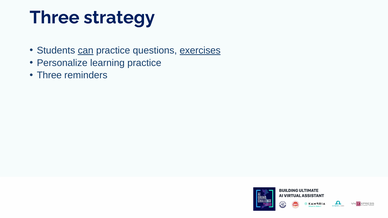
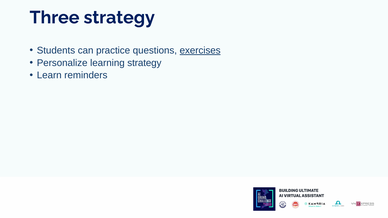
can underline: present -> none
learning practice: practice -> strategy
Three at (49, 75): Three -> Learn
